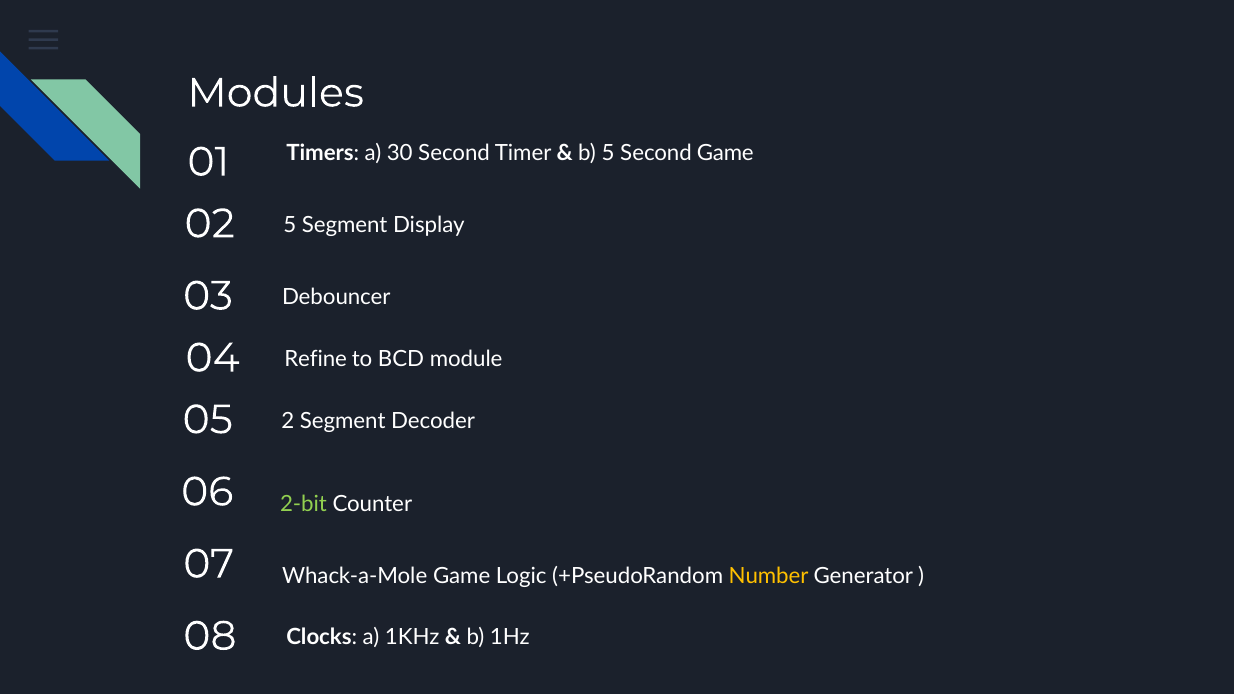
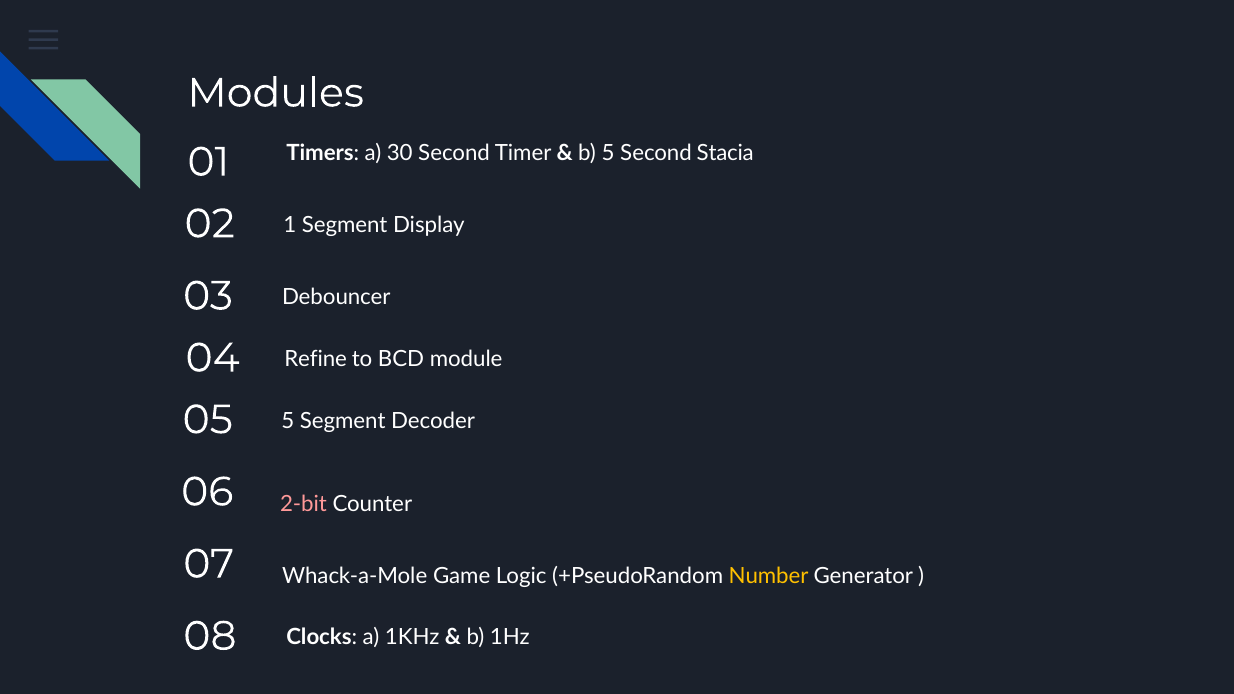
Second Game: Game -> Stacia
02 5: 5 -> 1
05 2: 2 -> 5
2-bit colour: light green -> pink
